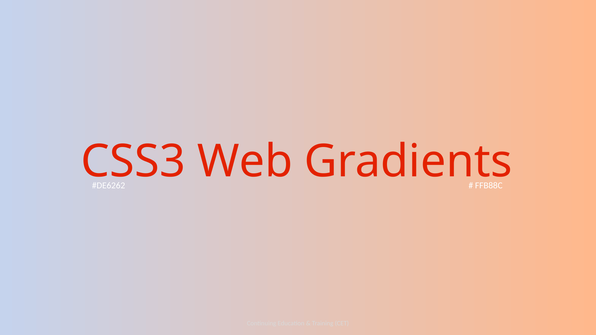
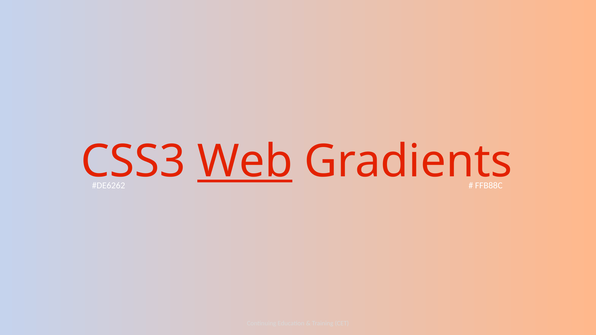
Web underline: none -> present
